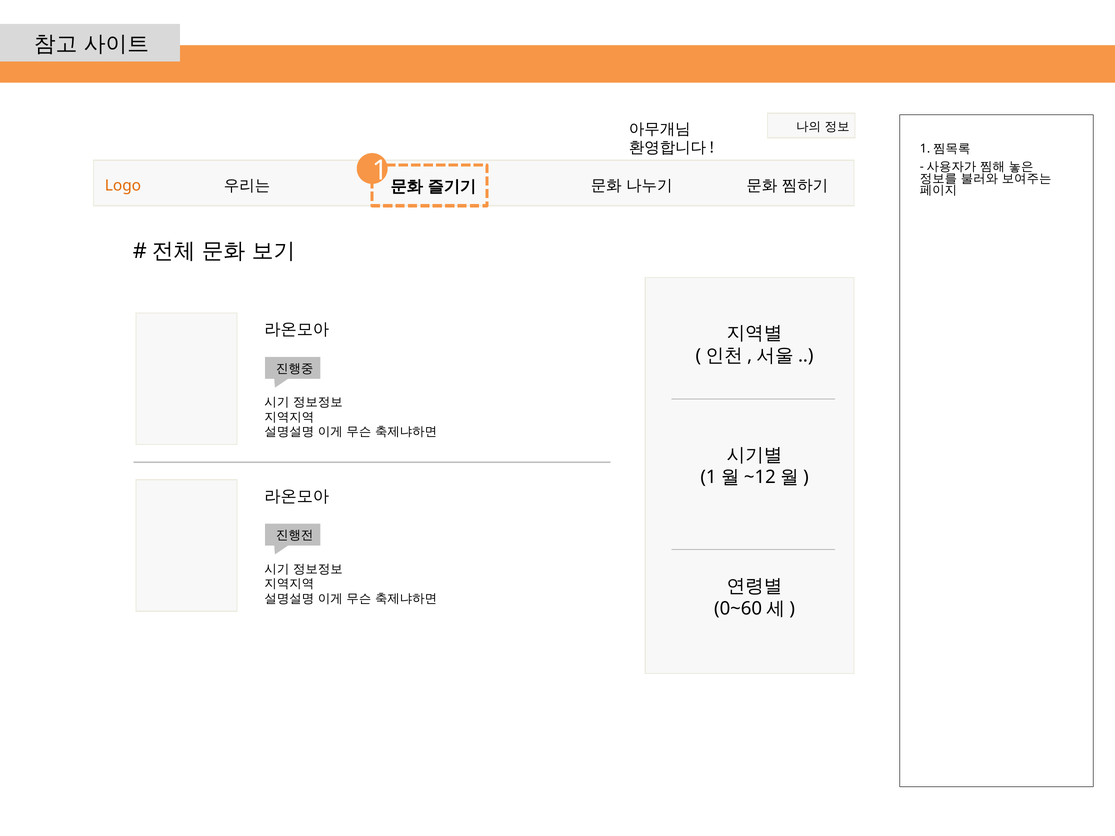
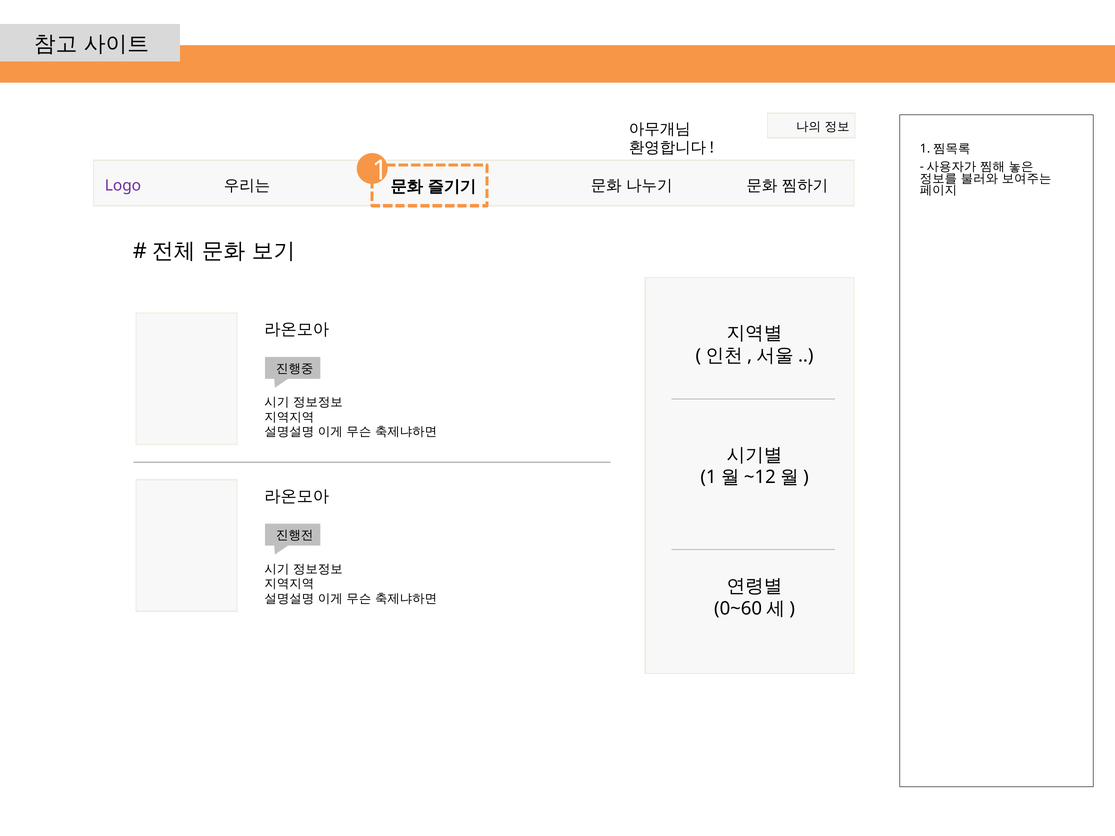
Logo colour: orange -> purple
